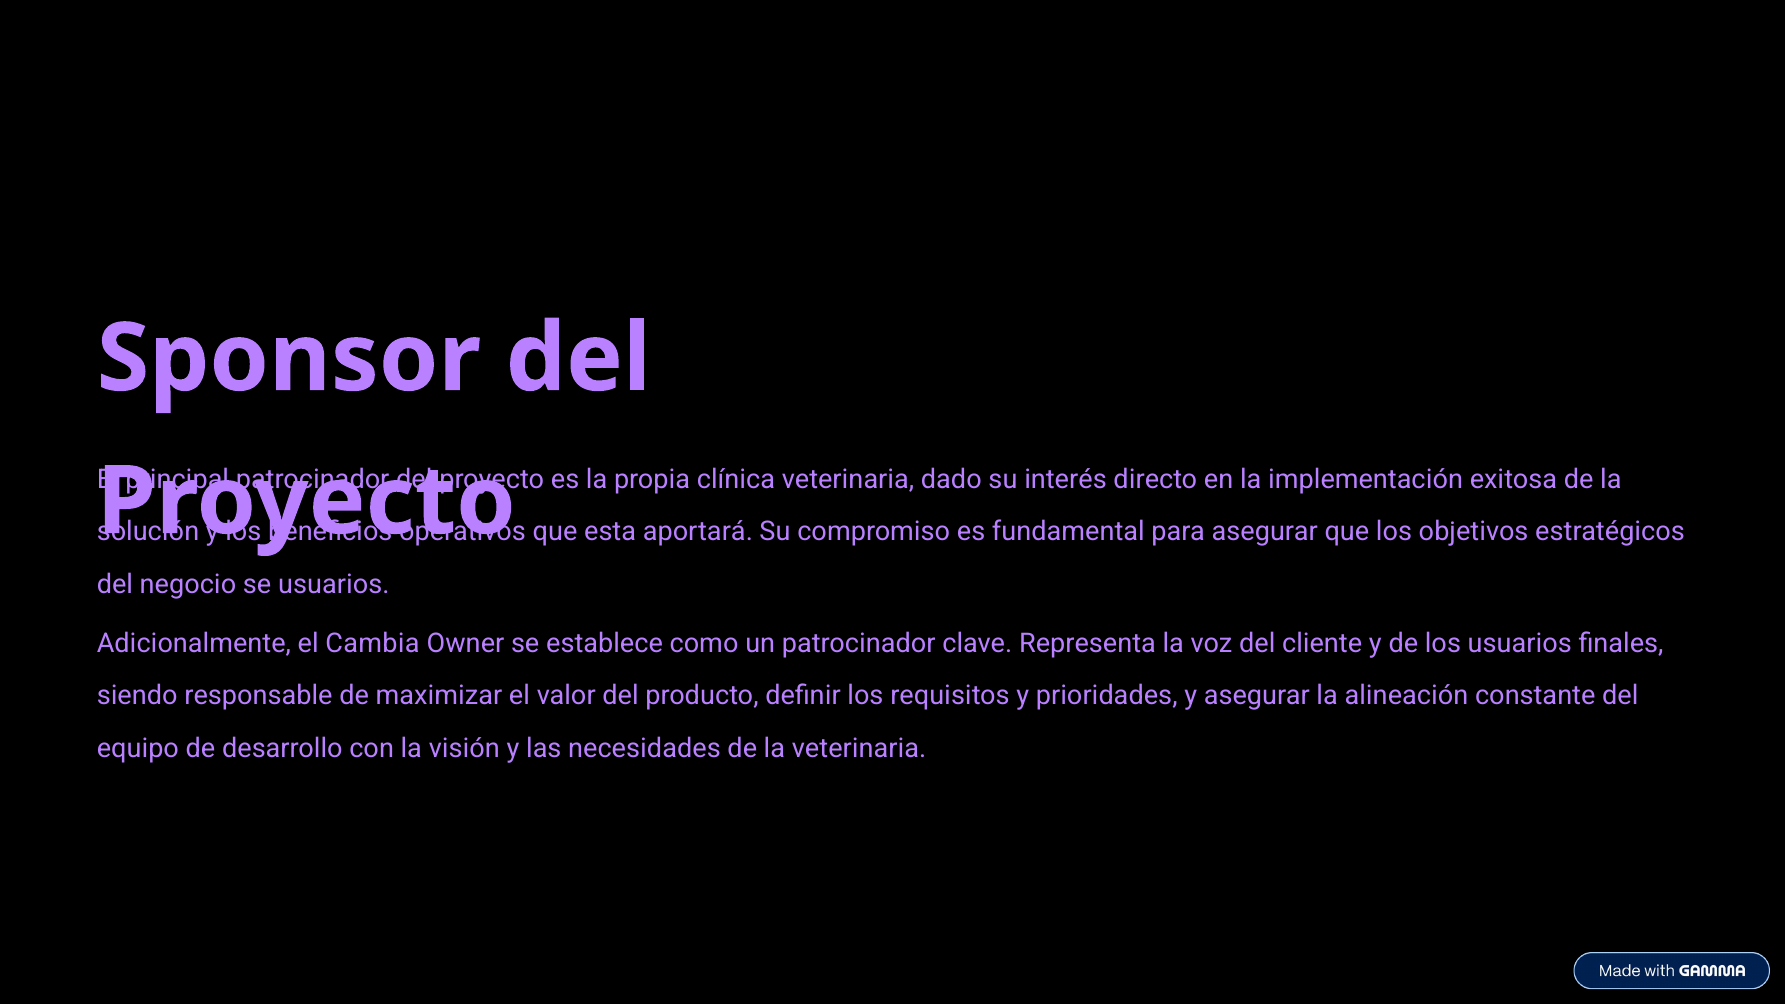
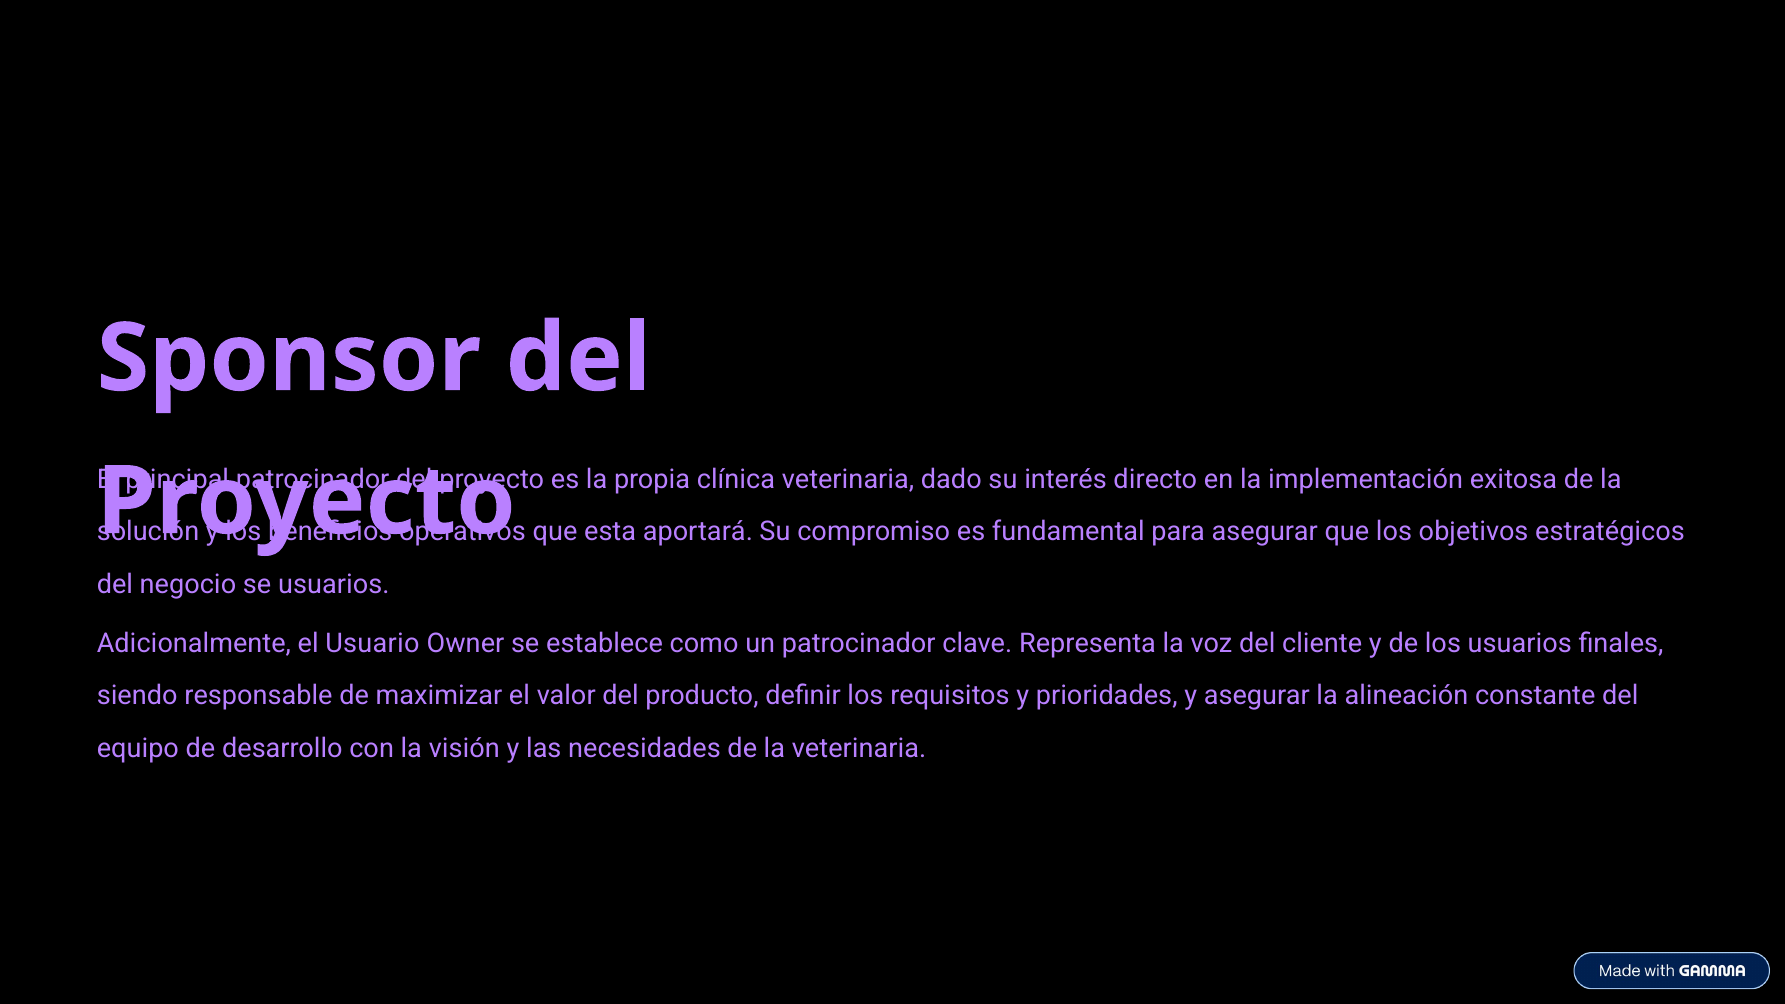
Cambia: Cambia -> Usuario
